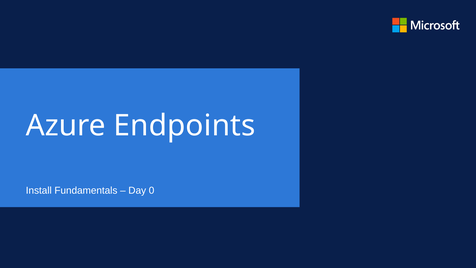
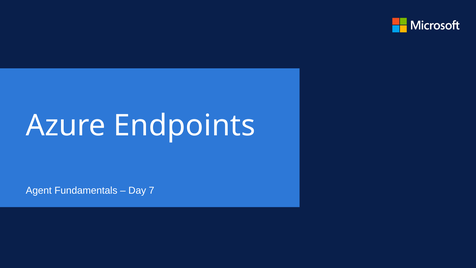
Install: Install -> Agent
0: 0 -> 7
